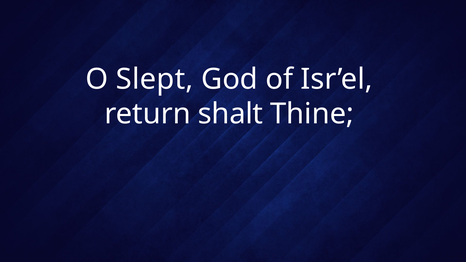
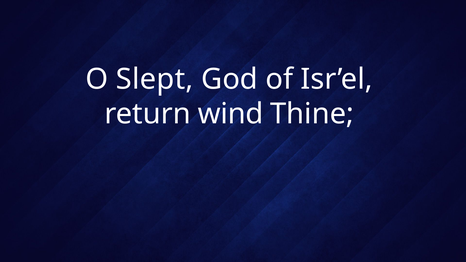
shalt: shalt -> wind
